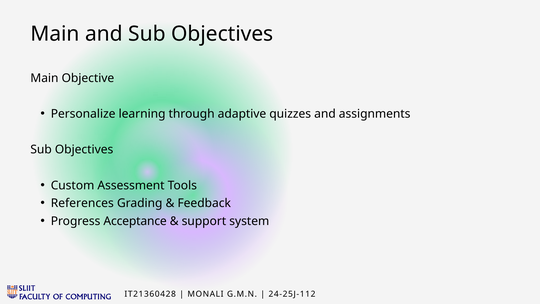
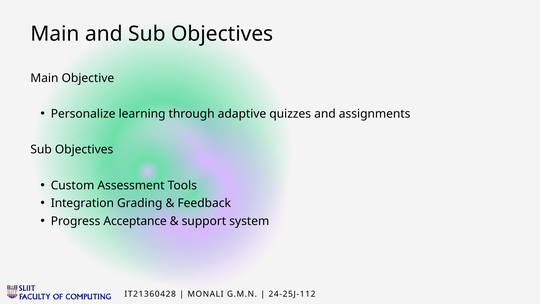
References: References -> Integration
